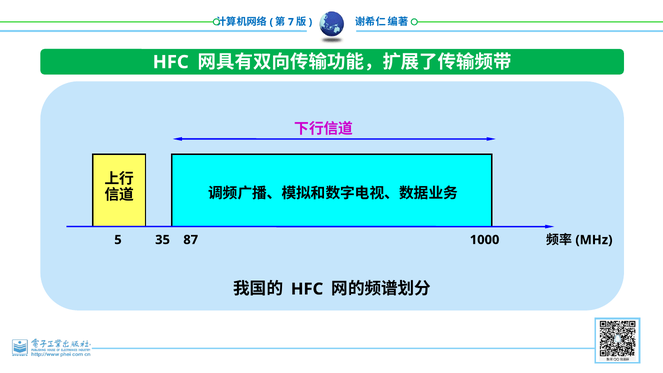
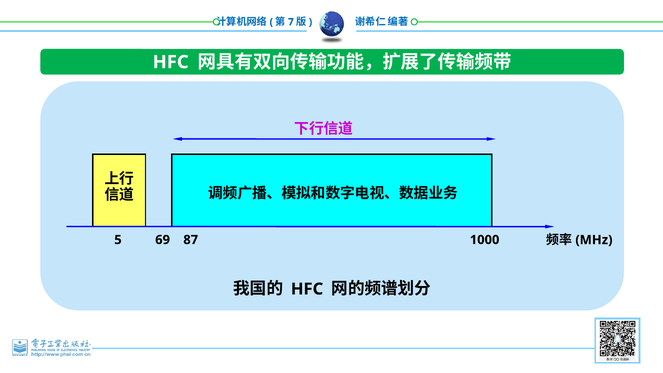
35: 35 -> 69
